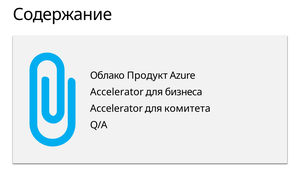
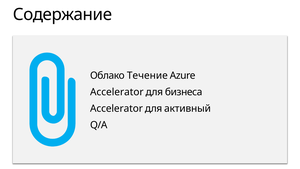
Продукт: Продукт -> Течение
комитета: комитета -> активный
